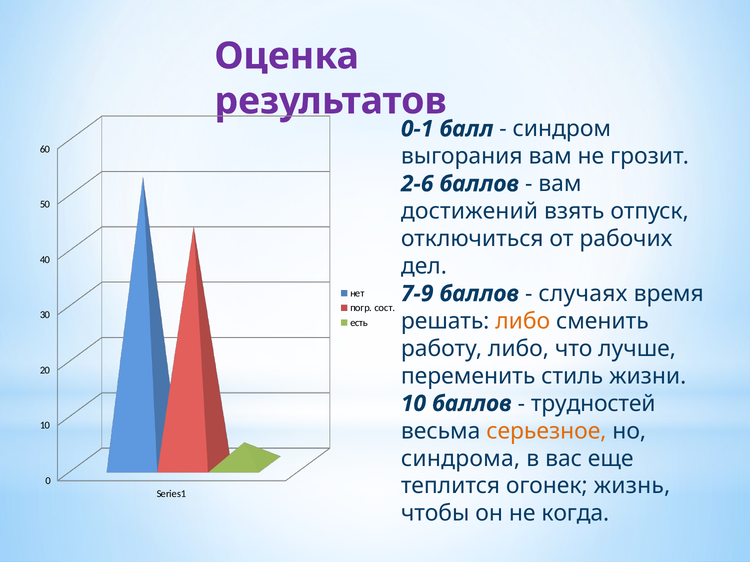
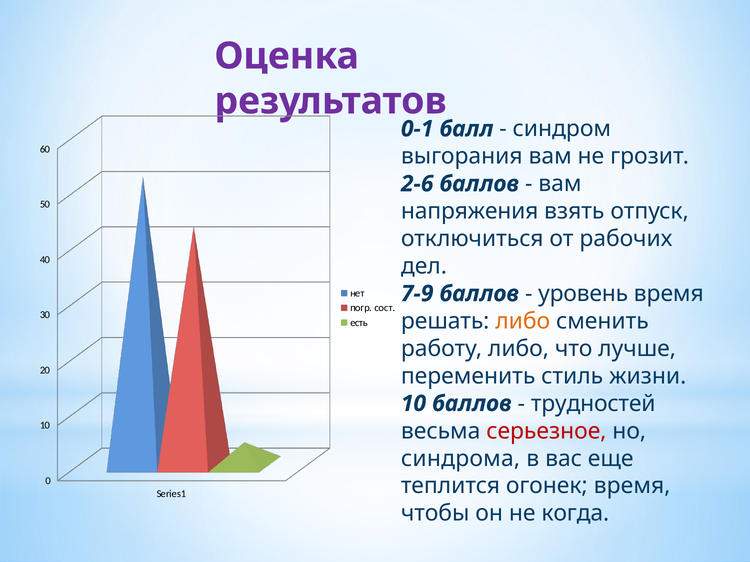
достижений: достижений -> напряжения
случаях: случаях -> уровень
серьезное colour: orange -> red
огонек жизнь: жизнь -> время
